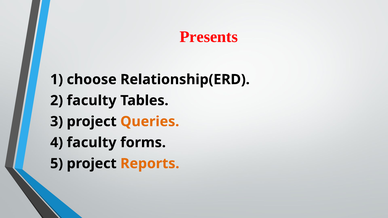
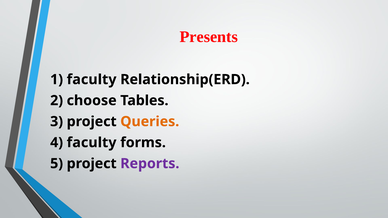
1 choose: choose -> faculty
2 faculty: faculty -> choose
Reports colour: orange -> purple
